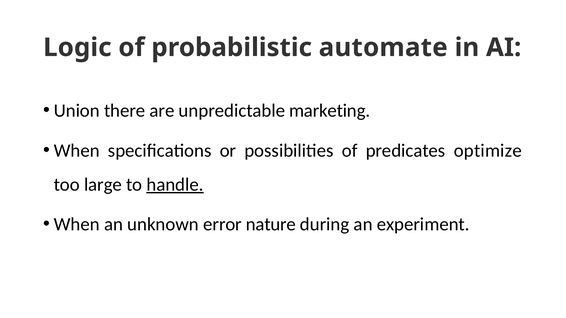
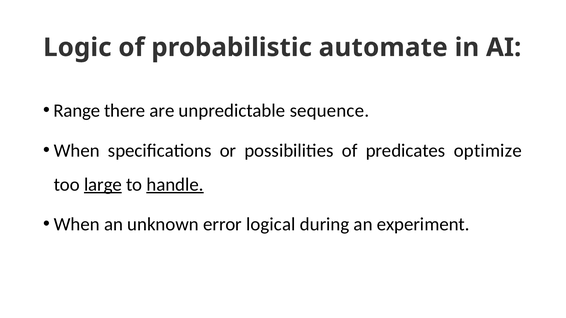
Union: Union -> Range
marketing: marketing -> sequence
large underline: none -> present
nature: nature -> logical
